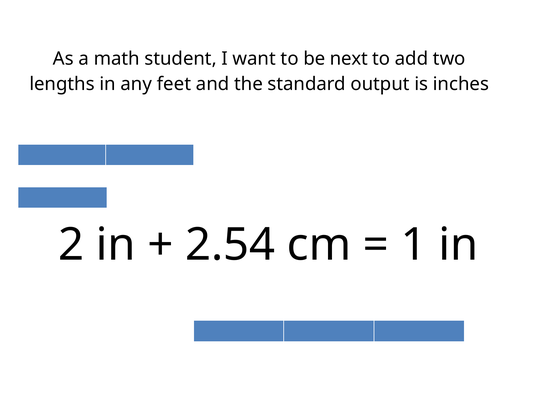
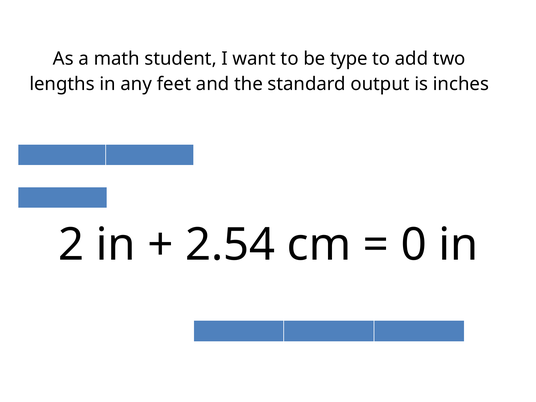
next: next -> type
1: 1 -> 0
